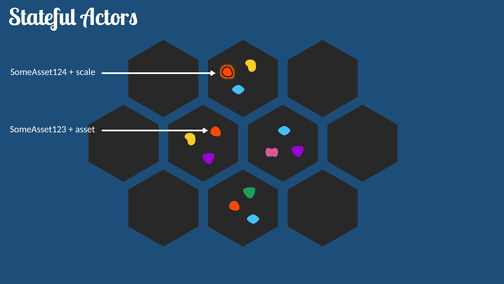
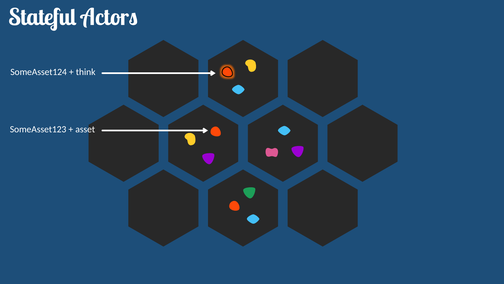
scale: scale -> think
